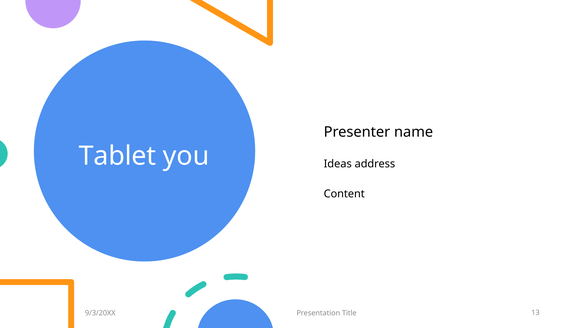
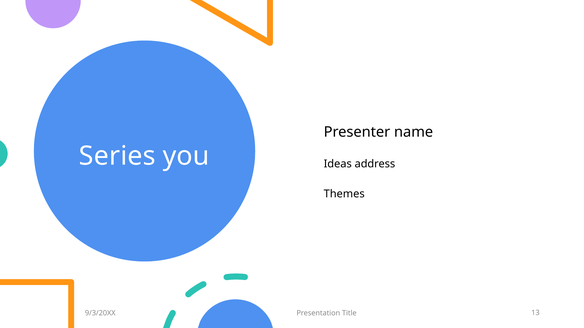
Tablet: Tablet -> Series
Content: Content -> Themes
